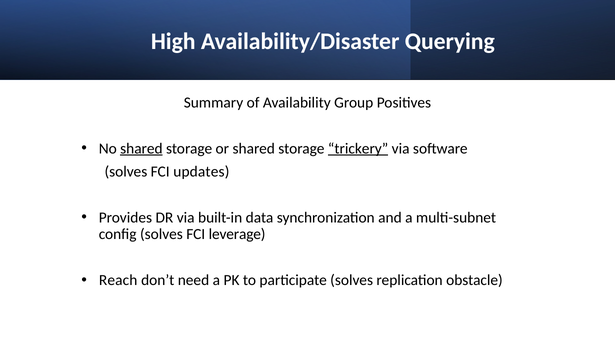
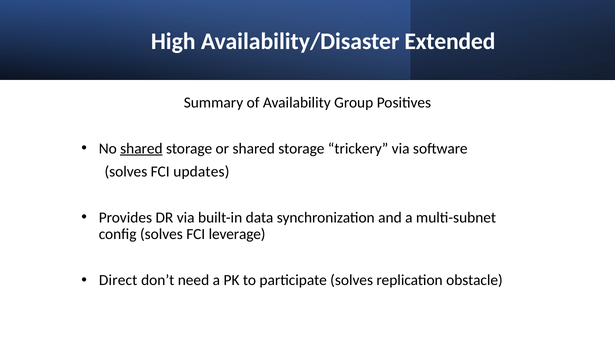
Querying: Querying -> Extended
trickery underline: present -> none
Reach: Reach -> Direct
